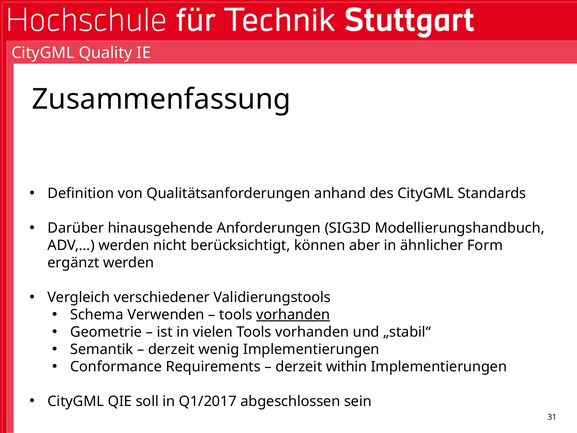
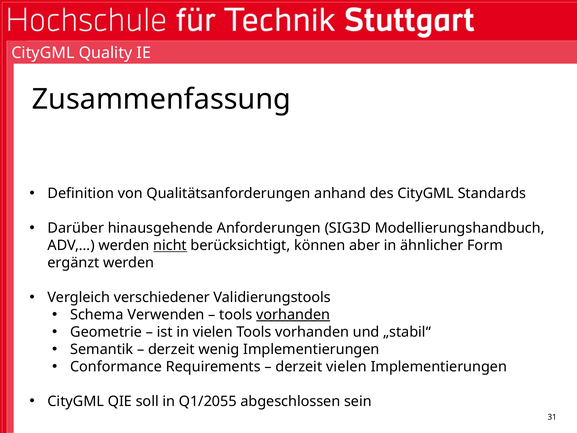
nicht underline: none -> present
derzeit within: within -> vielen
Q1/2017: Q1/2017 -> Q1/2055
